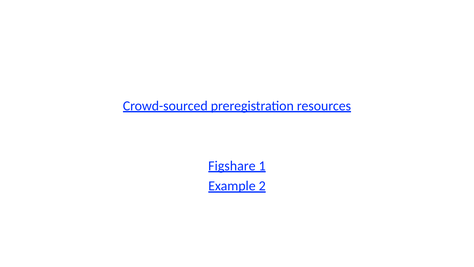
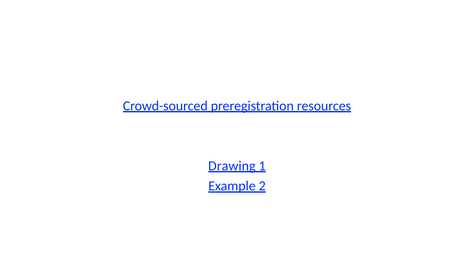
Figshare: Figshare -> Drawing
